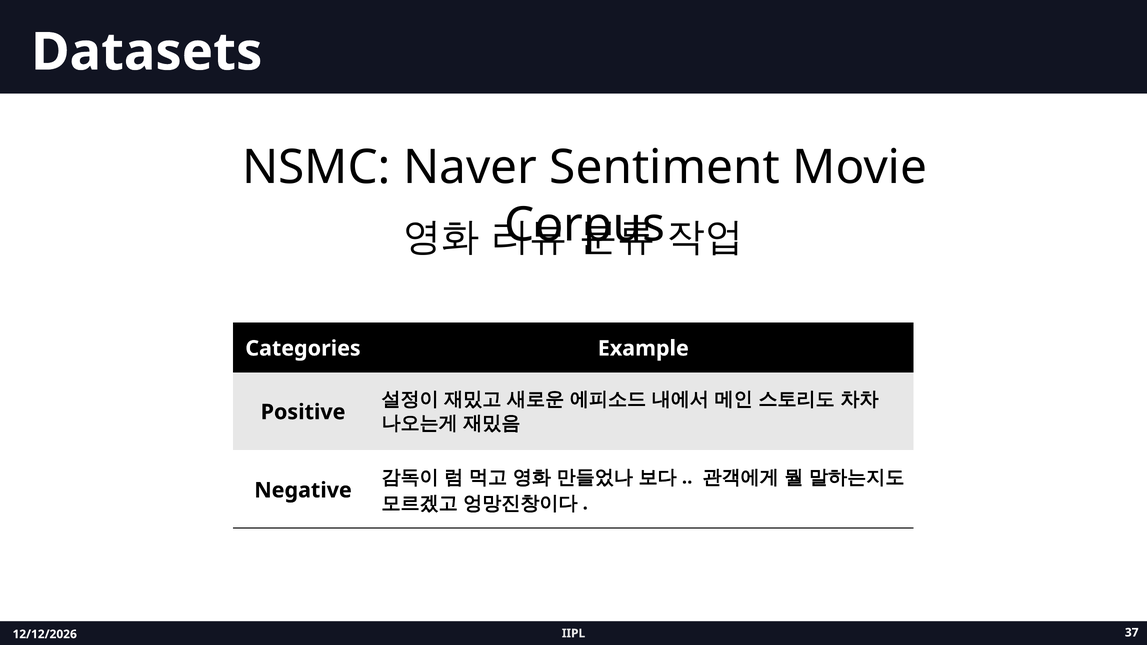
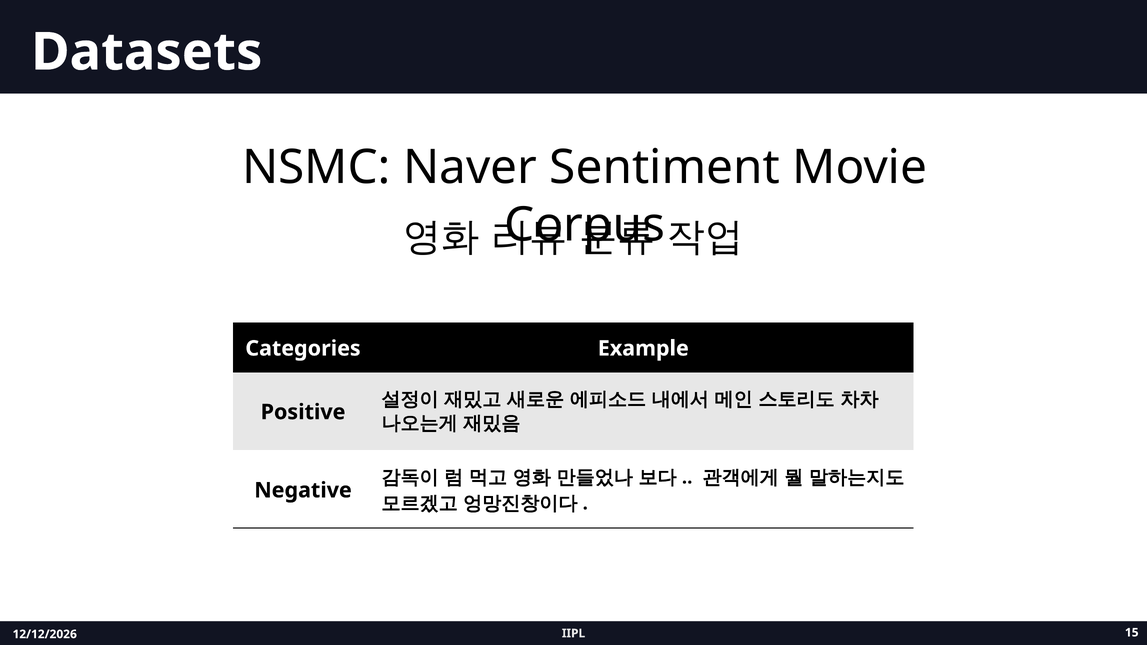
37: 37 -> 15
